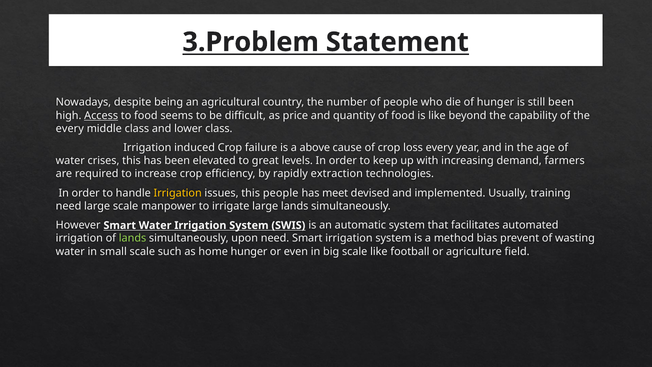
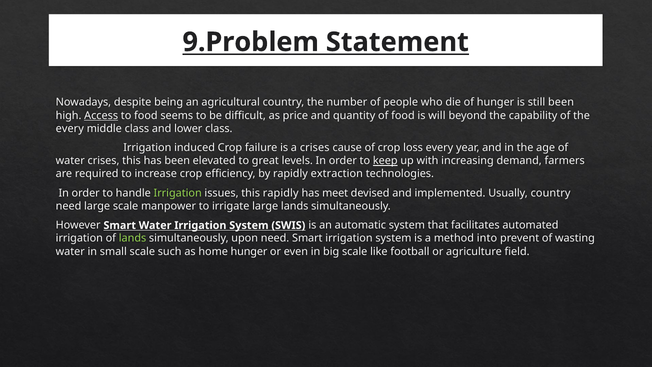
3.Problem: 3.Problem -> 9.Problem
is like: like -> will
a above: above -> crises
keep underline: none -> present
Irrigation at (178, 193) colour: yellow -> light green
this people: people -> rapidly
Usually training: training -> country
bias: bias -> into
